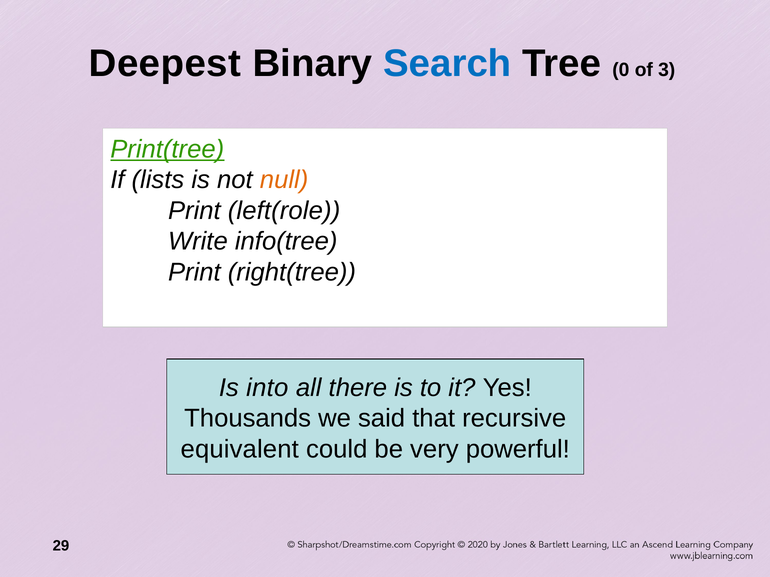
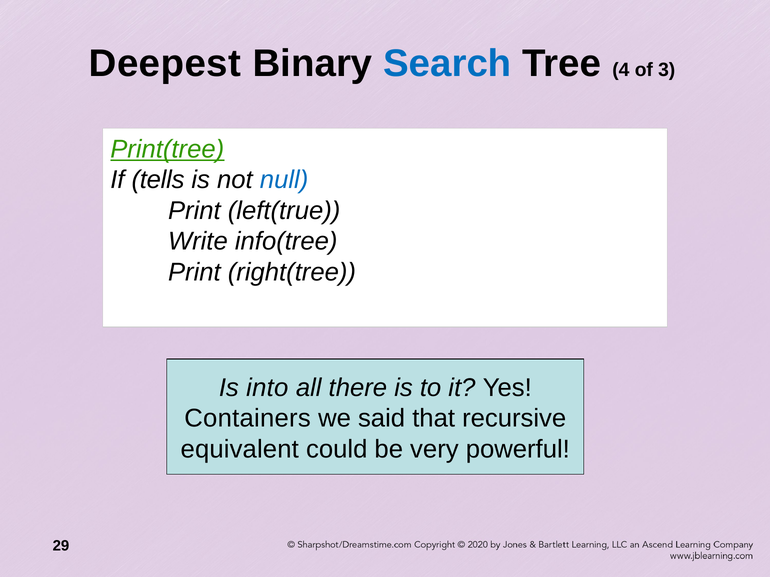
0: 0 -> 4
lists: lists -> tells
null colour: orange -> blue
left(role: left(role -> left(true
Thousands: Thousands -> Containers
